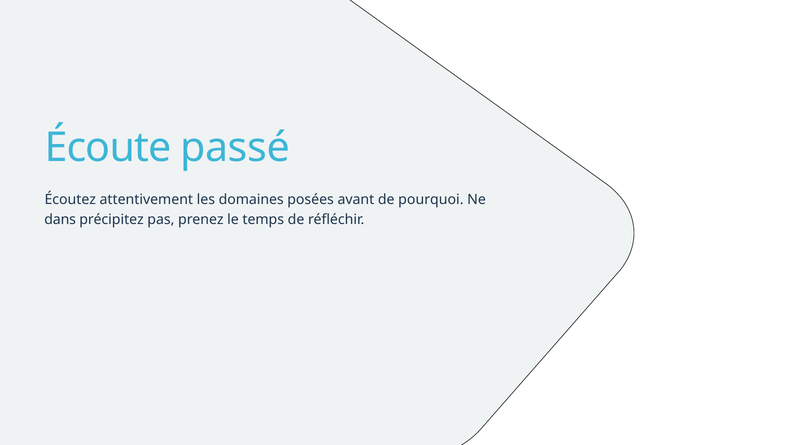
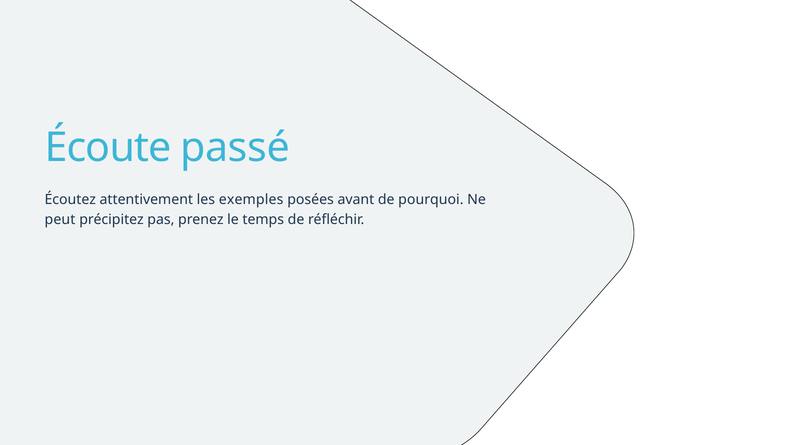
domaines: domaines -> exemples
dans: dans -> peut
